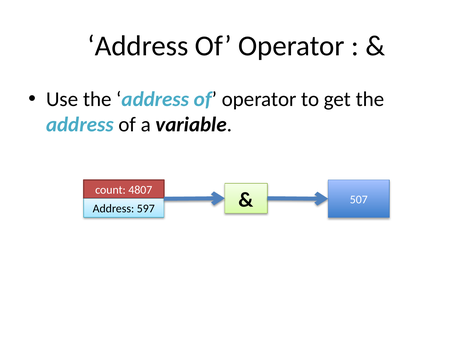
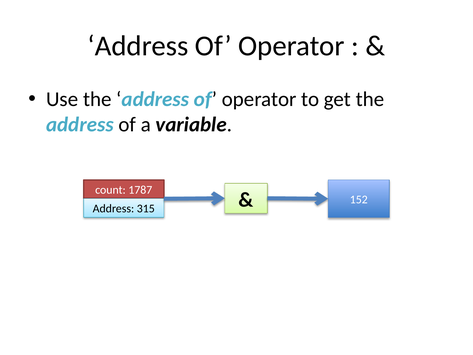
4807: 4807 -> 1787
597: 597 -> 315
507: 507 -> 152
